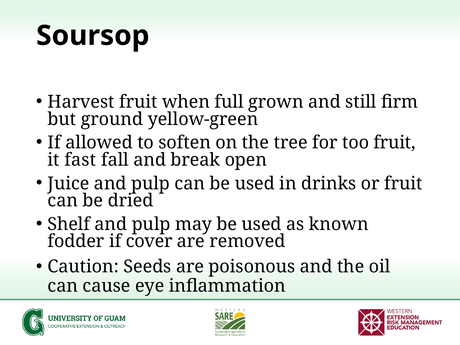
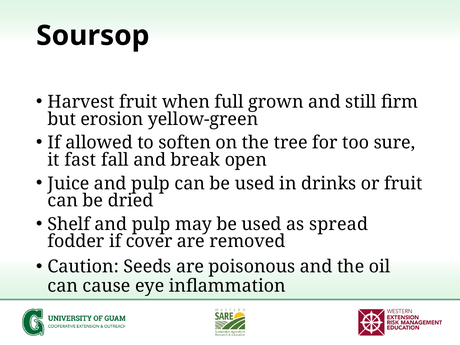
ground: ground -> erosion
too fruit: fruit -> sure
known: known -> spread
